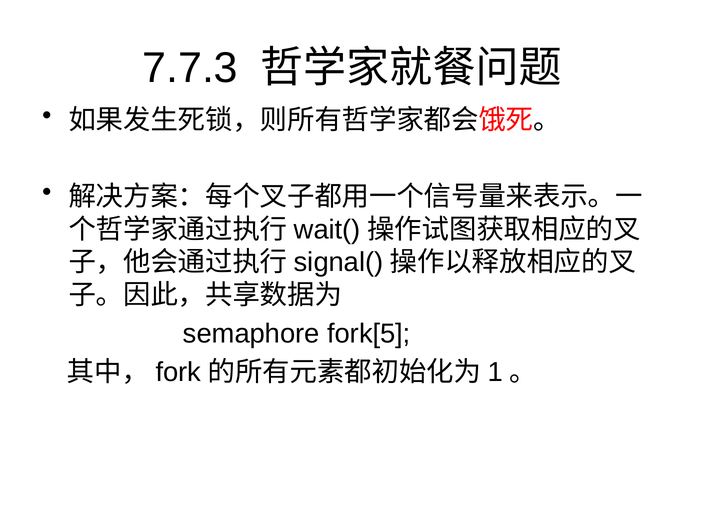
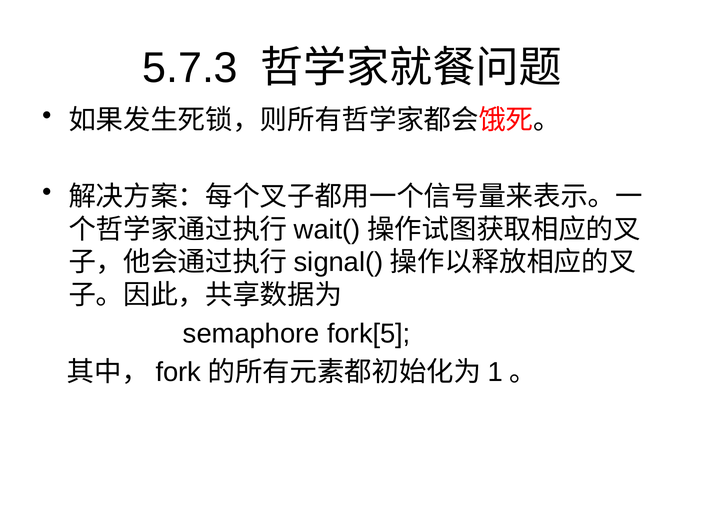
7.7.3: 7.7.3 -> 5.7.3
